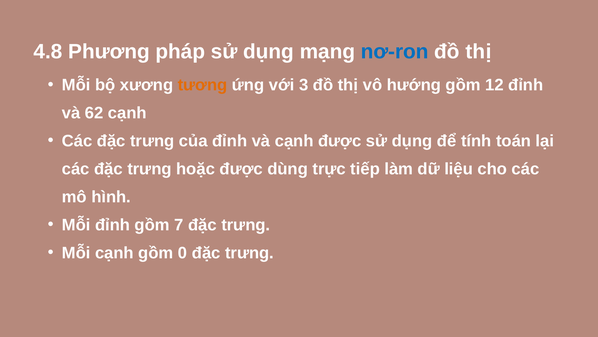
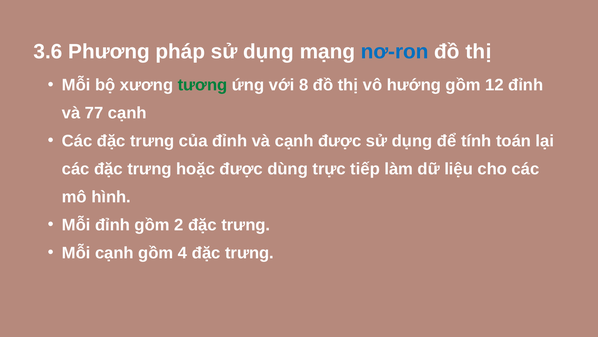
4.8: 4.8 -> 3.6
tương colour: orange -> green
3: 3 -> 8
62: 62 -> 77
7: 7 -> 2
0: 0 -> 4
